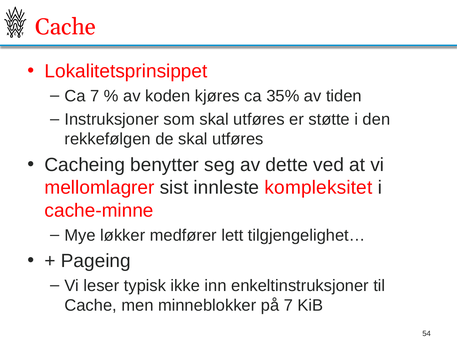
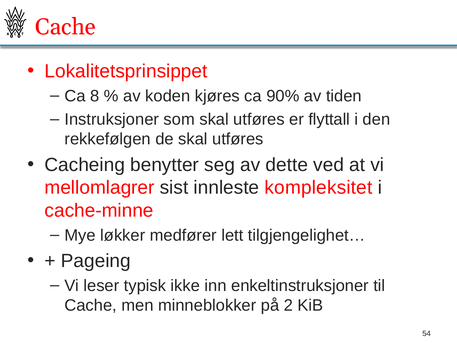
Ca 7: 7 -> 8
35%: 35% -> 90%
støtte: støtte -> flyttall
på 7: 7 -> 2
